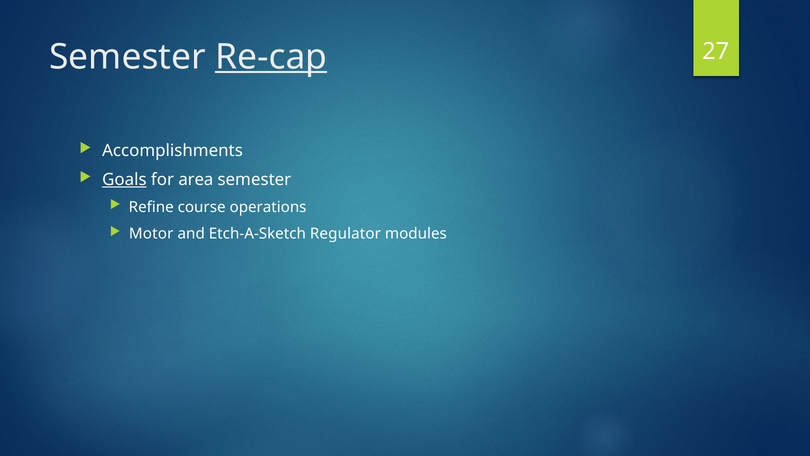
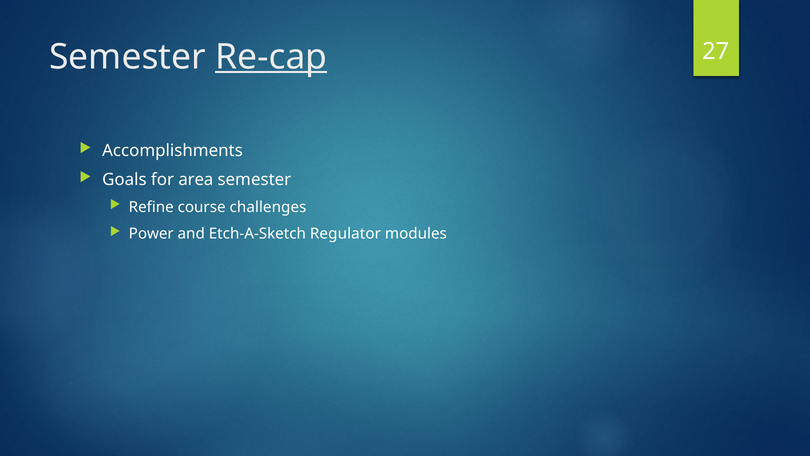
Goals underline: present -> none
operations: operations -> challenges
Motor: Motor -> Power
